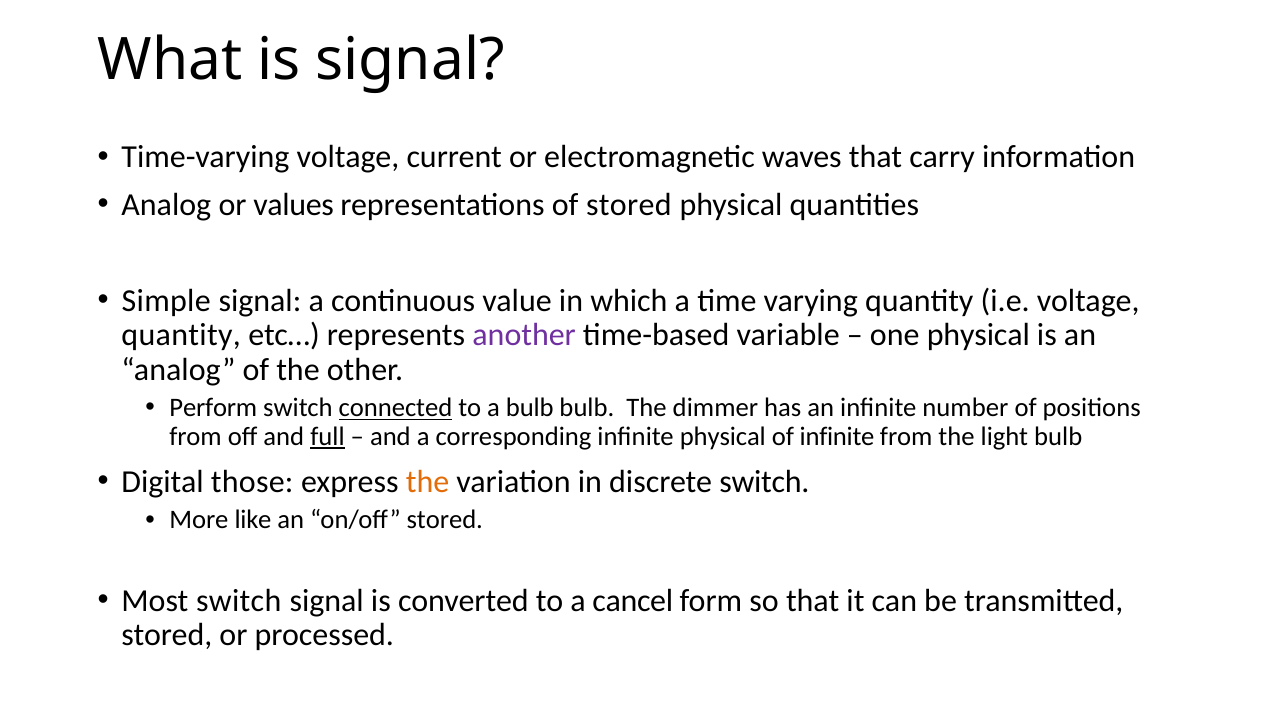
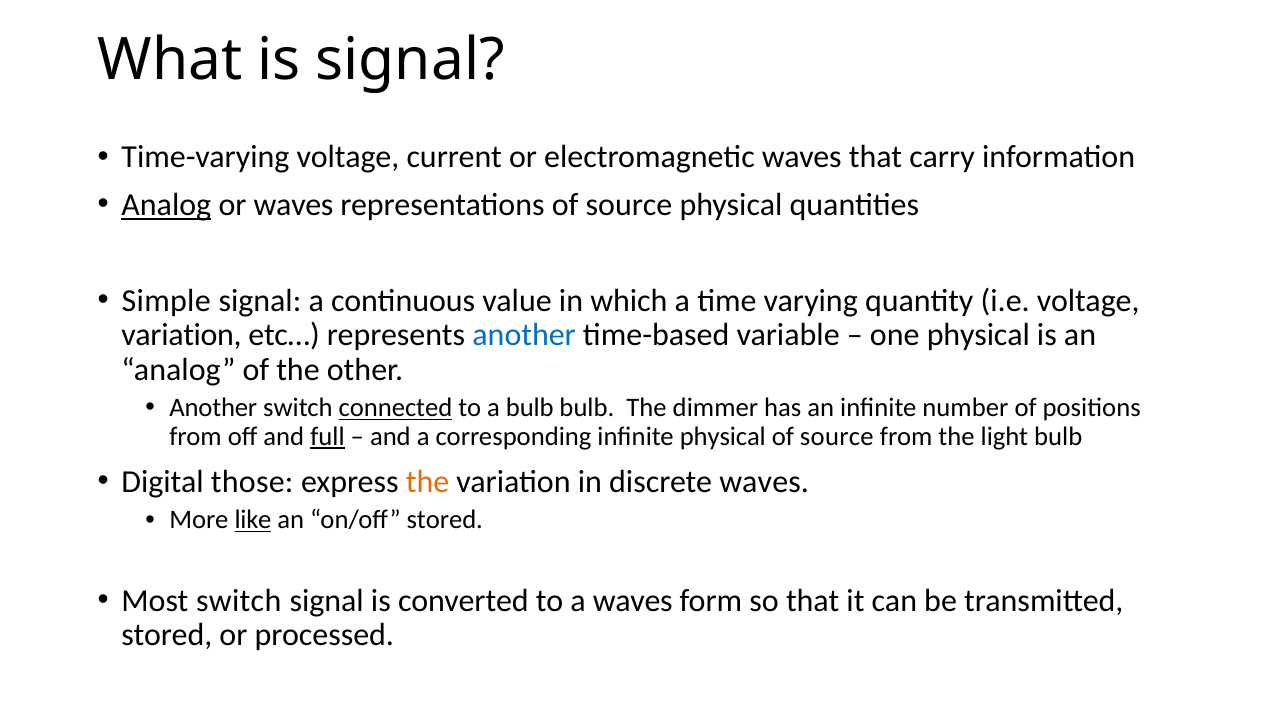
Analog at (166, 205) underline: none -> present
or values: values -> waves
representations of stored: stored -> source
quantity at (181, 335): quantity -> variation
another at (524, 335) colour: purple -> blue
Perform at (213, 408): Perform -> Another
infinite at (837, 436): infinite -> source
discrete switch: switch -> waves
like underline: none -> present
a cancel: cancel -> waves
